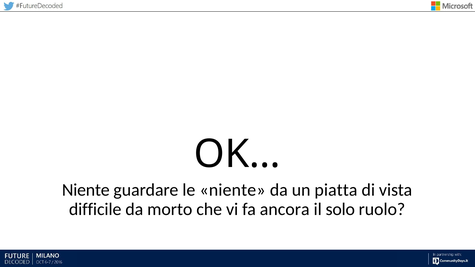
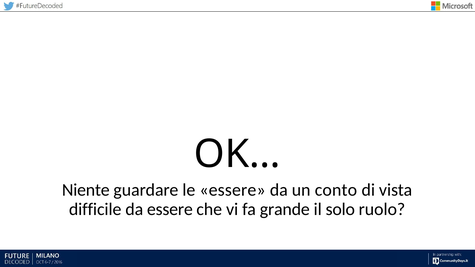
le niente: niente -> essere
piatta: piatta -> conto
da morto: morto -> essere
ancora: ancora -> grande
